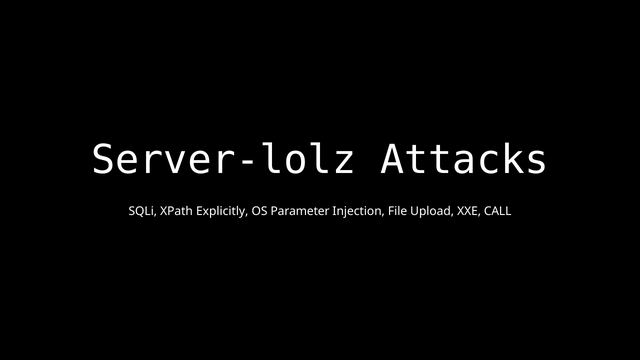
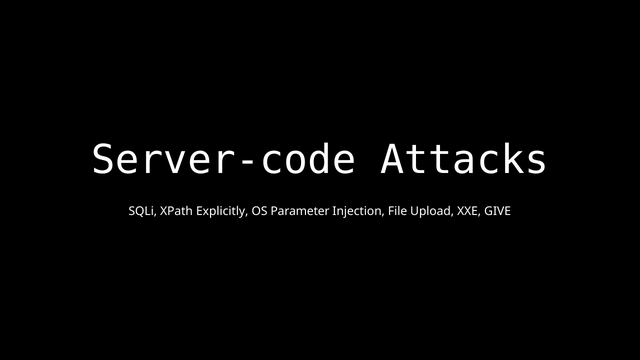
Server-lolz: Server-lolz -> Server-code
CALL: CALL -> GIVE
